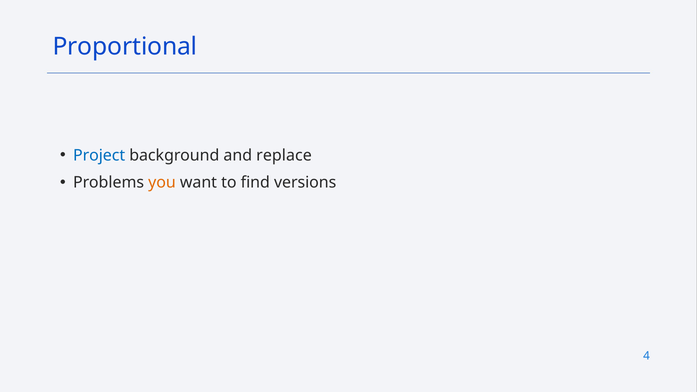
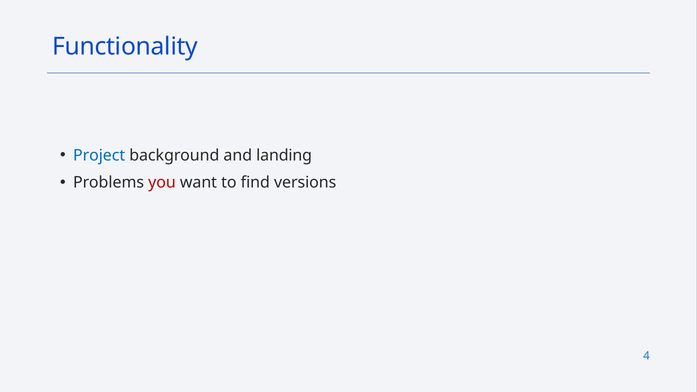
Proportional: Proportional -> Functionality
replace: replace -> landing
you colour: orange -> red
